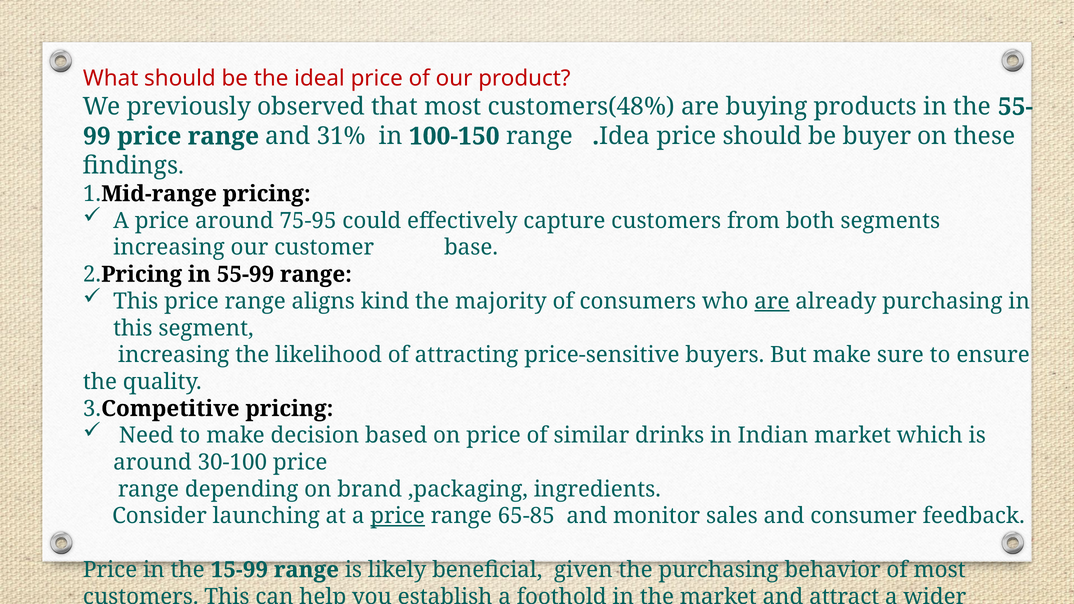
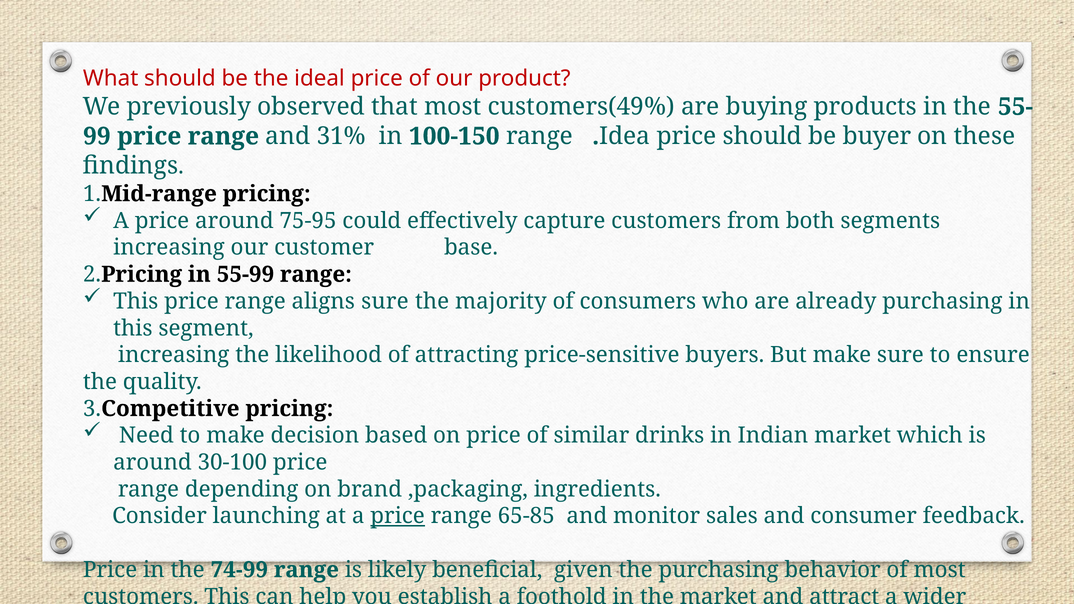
customers(48%: customers(48% -> customers(49%
aligns kind: kind -> sure
are at (772, 301) underline: present -> none
15-99: 15-99 -> 74-99
